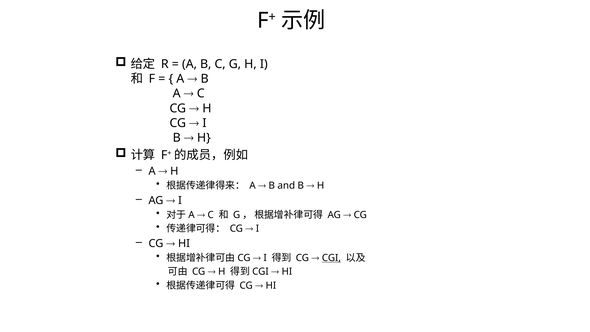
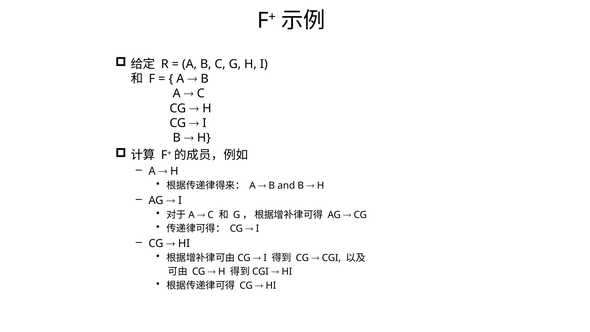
CGI underline: present -> none
